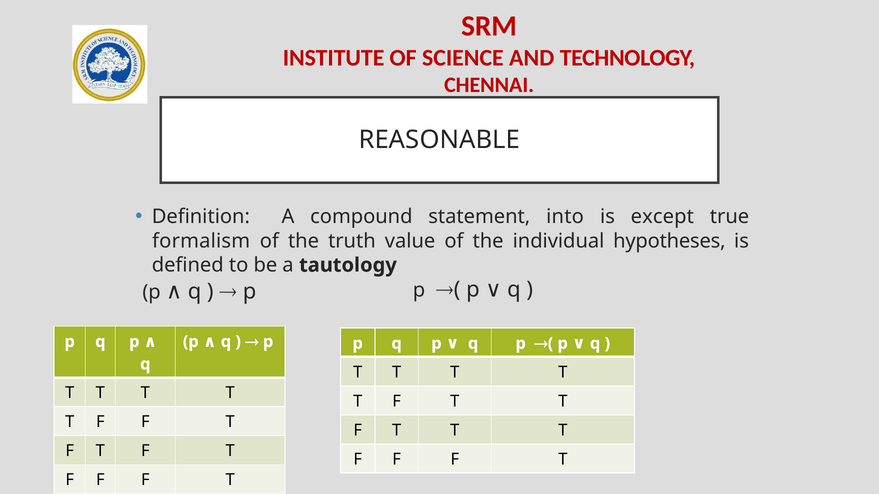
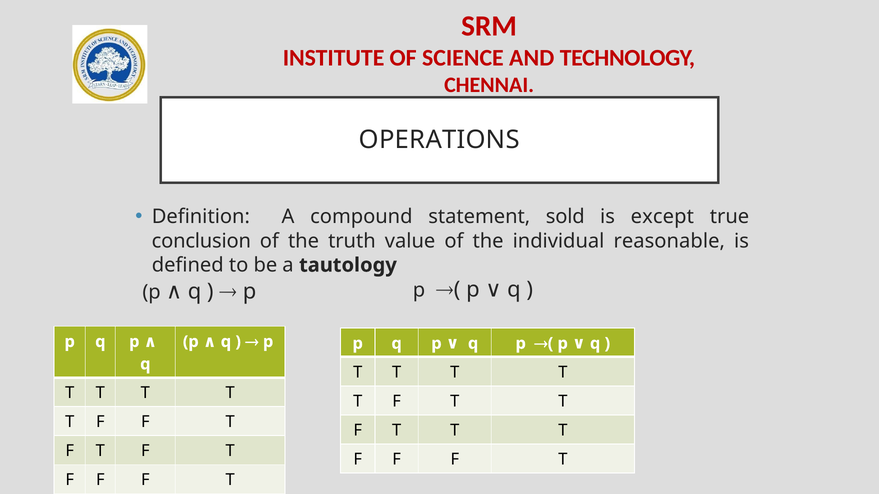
REASONABLE: REASONABLE -> OPERATIONS
into: into -> sold
formalism: formalism -> conclusion
hypotheses: hypotheses -> reasonable
